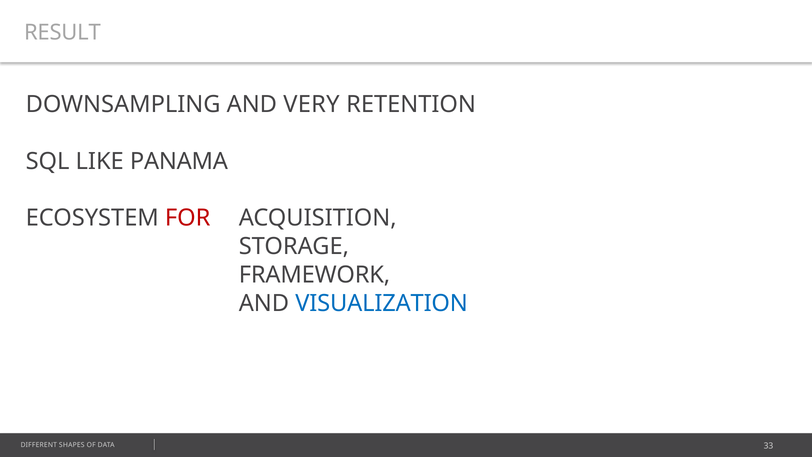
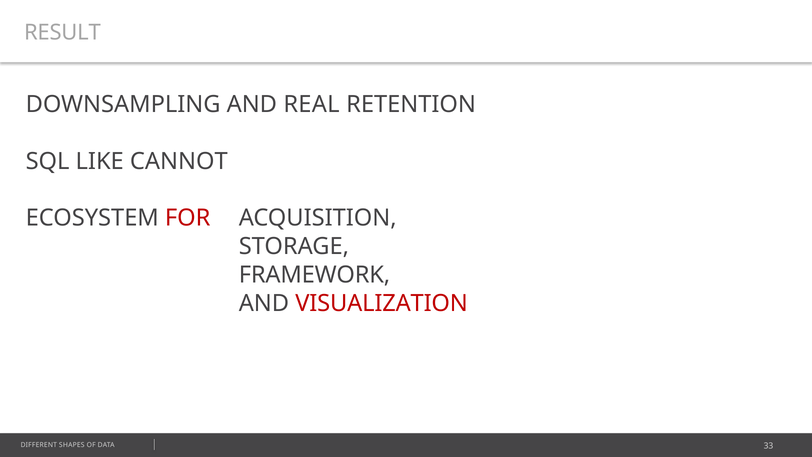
VERY: VERY -> REAL
PANAMA: PANAMA -> CANNOT
VISUALIZATION colour: blue -> red
